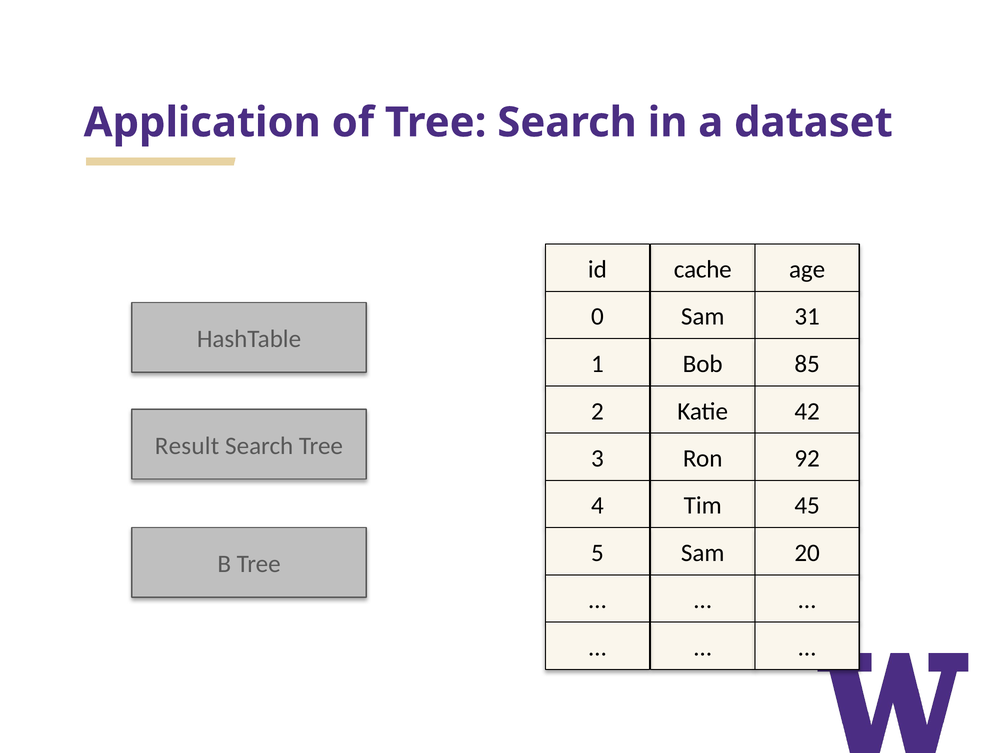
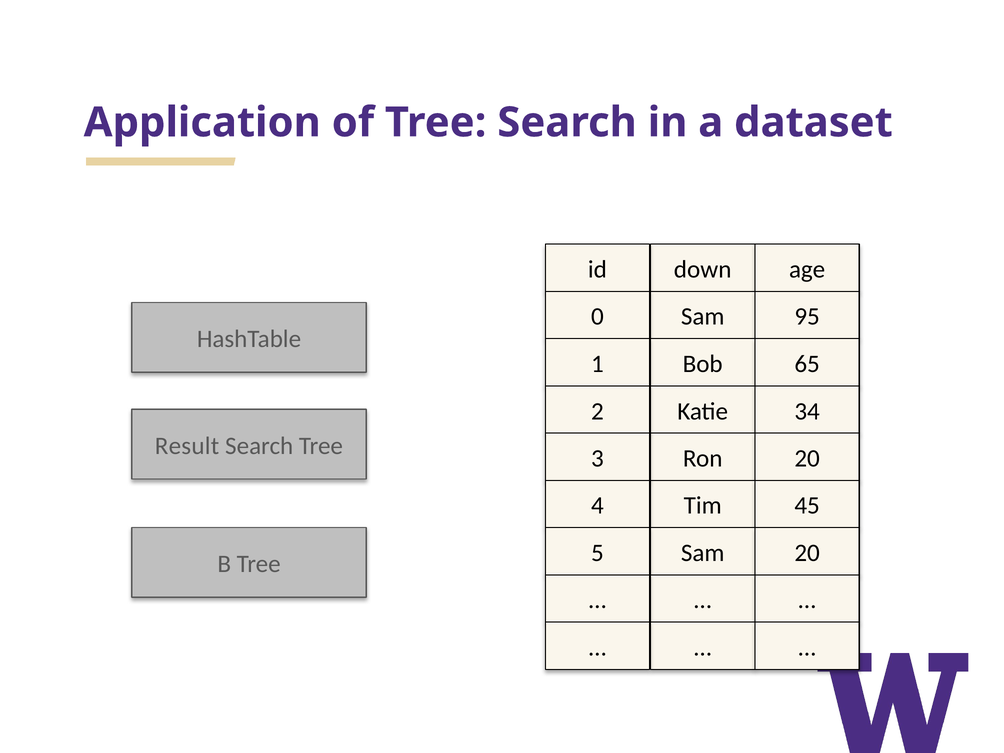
cache: cache -> down
31: 31 -> 95
85: 85 -> 65
42: 42 -> 34
Ron 92: 92 -> 20
